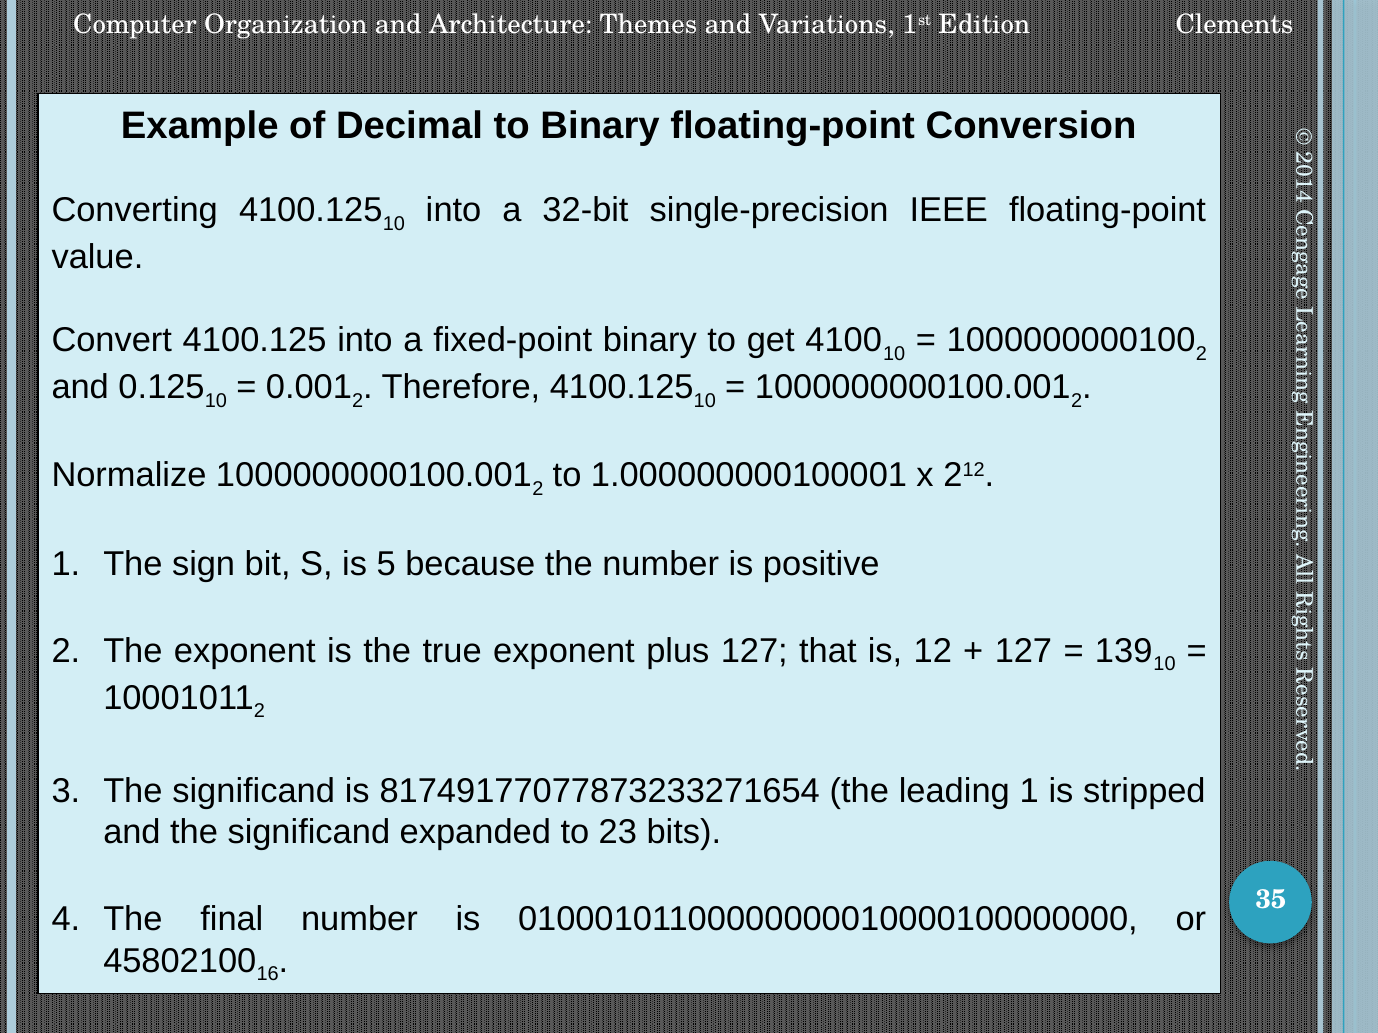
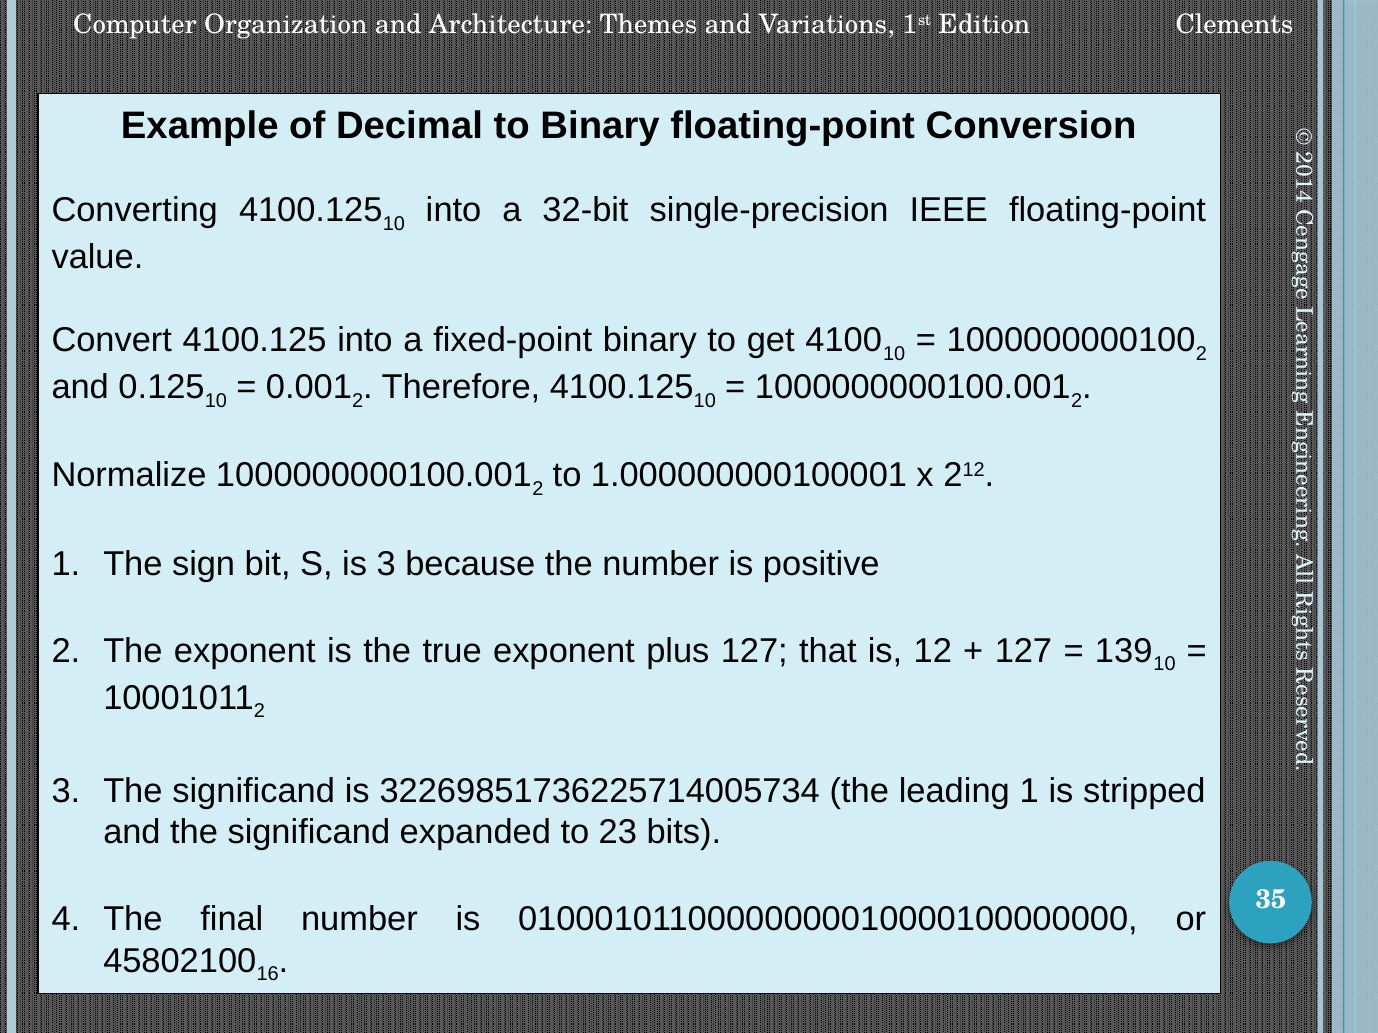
is 5: 5 -> 3
81749177077873233271654: 81749177077873233271654 -> 32269851736225714005734
